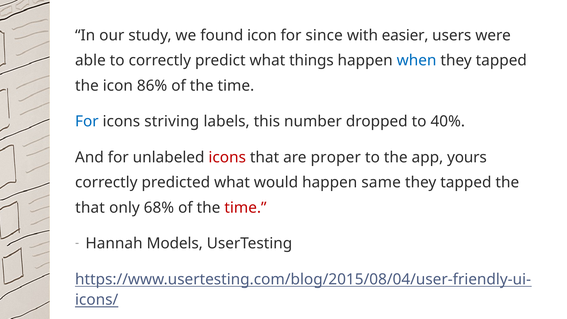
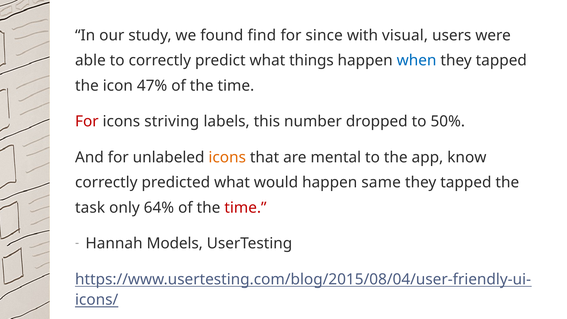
found icon: icon -> find
easier: easier -> visual
86%: 86% -> 47%
For at (87, 122) colour: blue -> red
40%: 40% -> 50%
icons at (227, 157) colour: red -> orange
proper: proper -> mental
yours: yours -> know
that at (90, 208): that -> task
68%: 68% -> 64%
